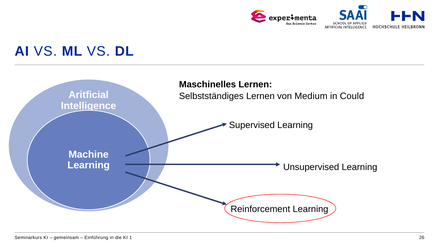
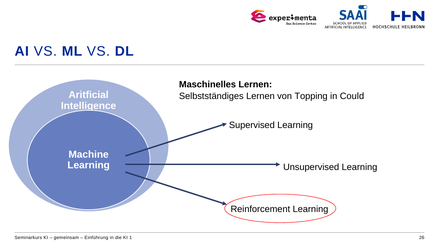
Medium: Medium -> Topping
